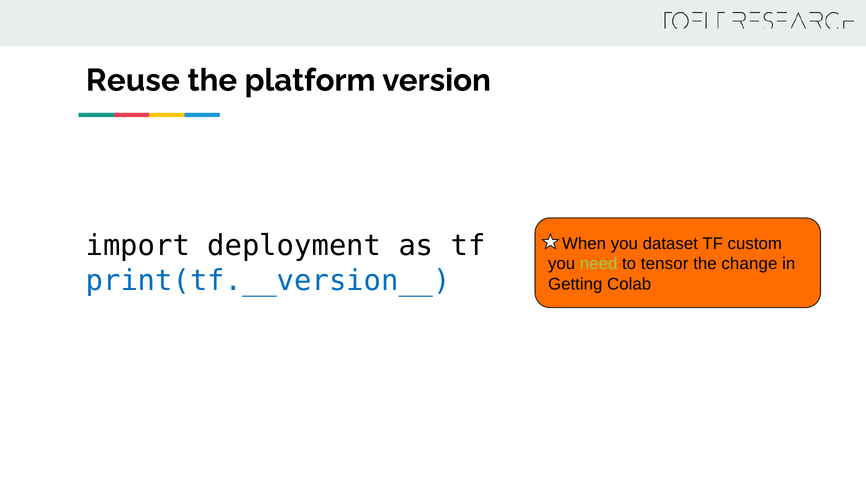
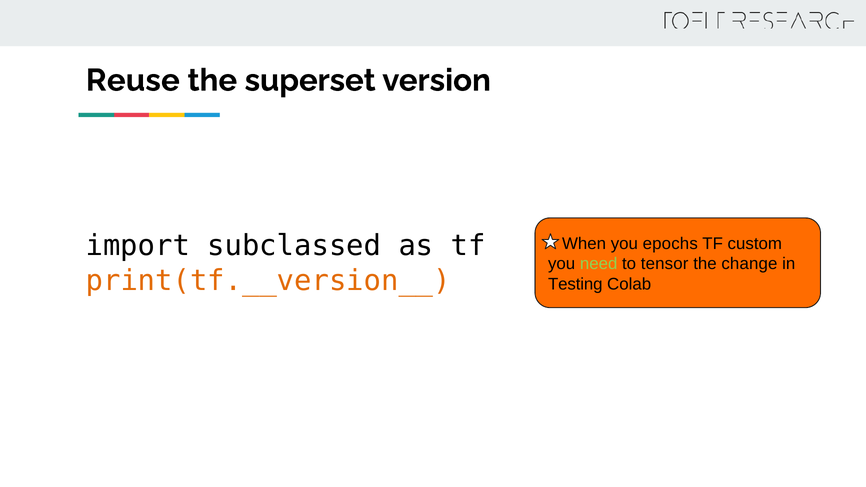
platform: platform -> superset
deployment: deployment -> subclassed
dataset: dataset -> epochs
print(tf.__version__ colour: blue -> orange
Getting: Getting -> Testing
